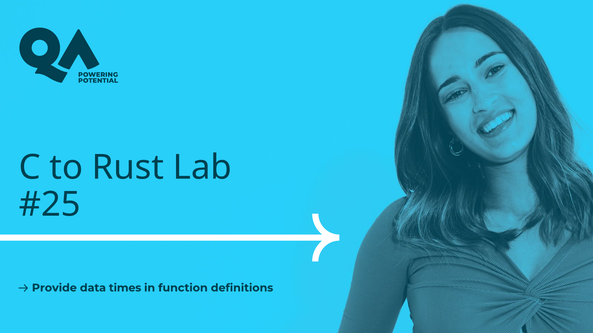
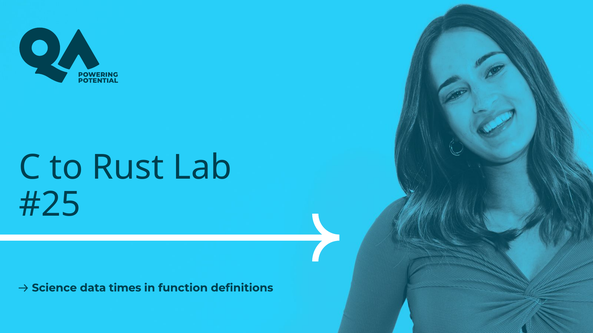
Provide: Provide -> Science
